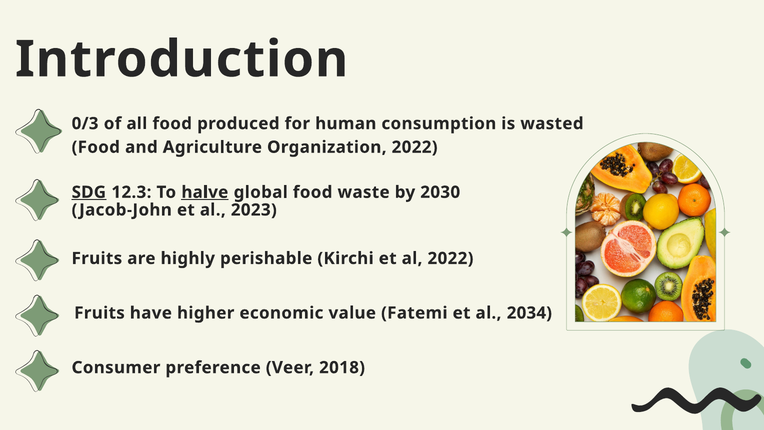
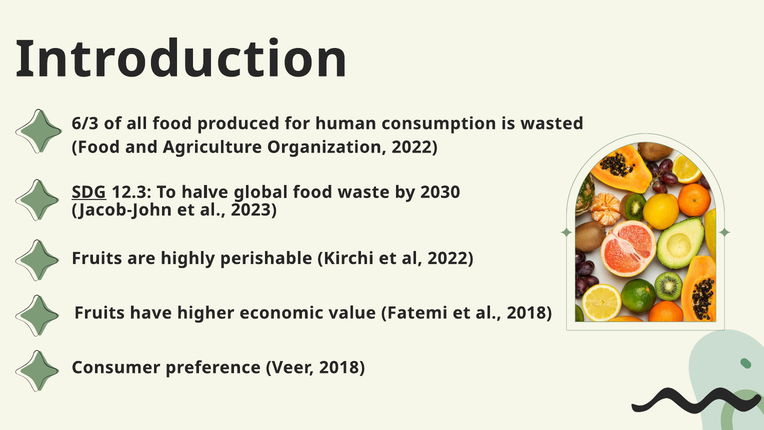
0/3: 0/3 -> 6/3
halve underline: present -> none
al 2034: 2034 -> 2018
